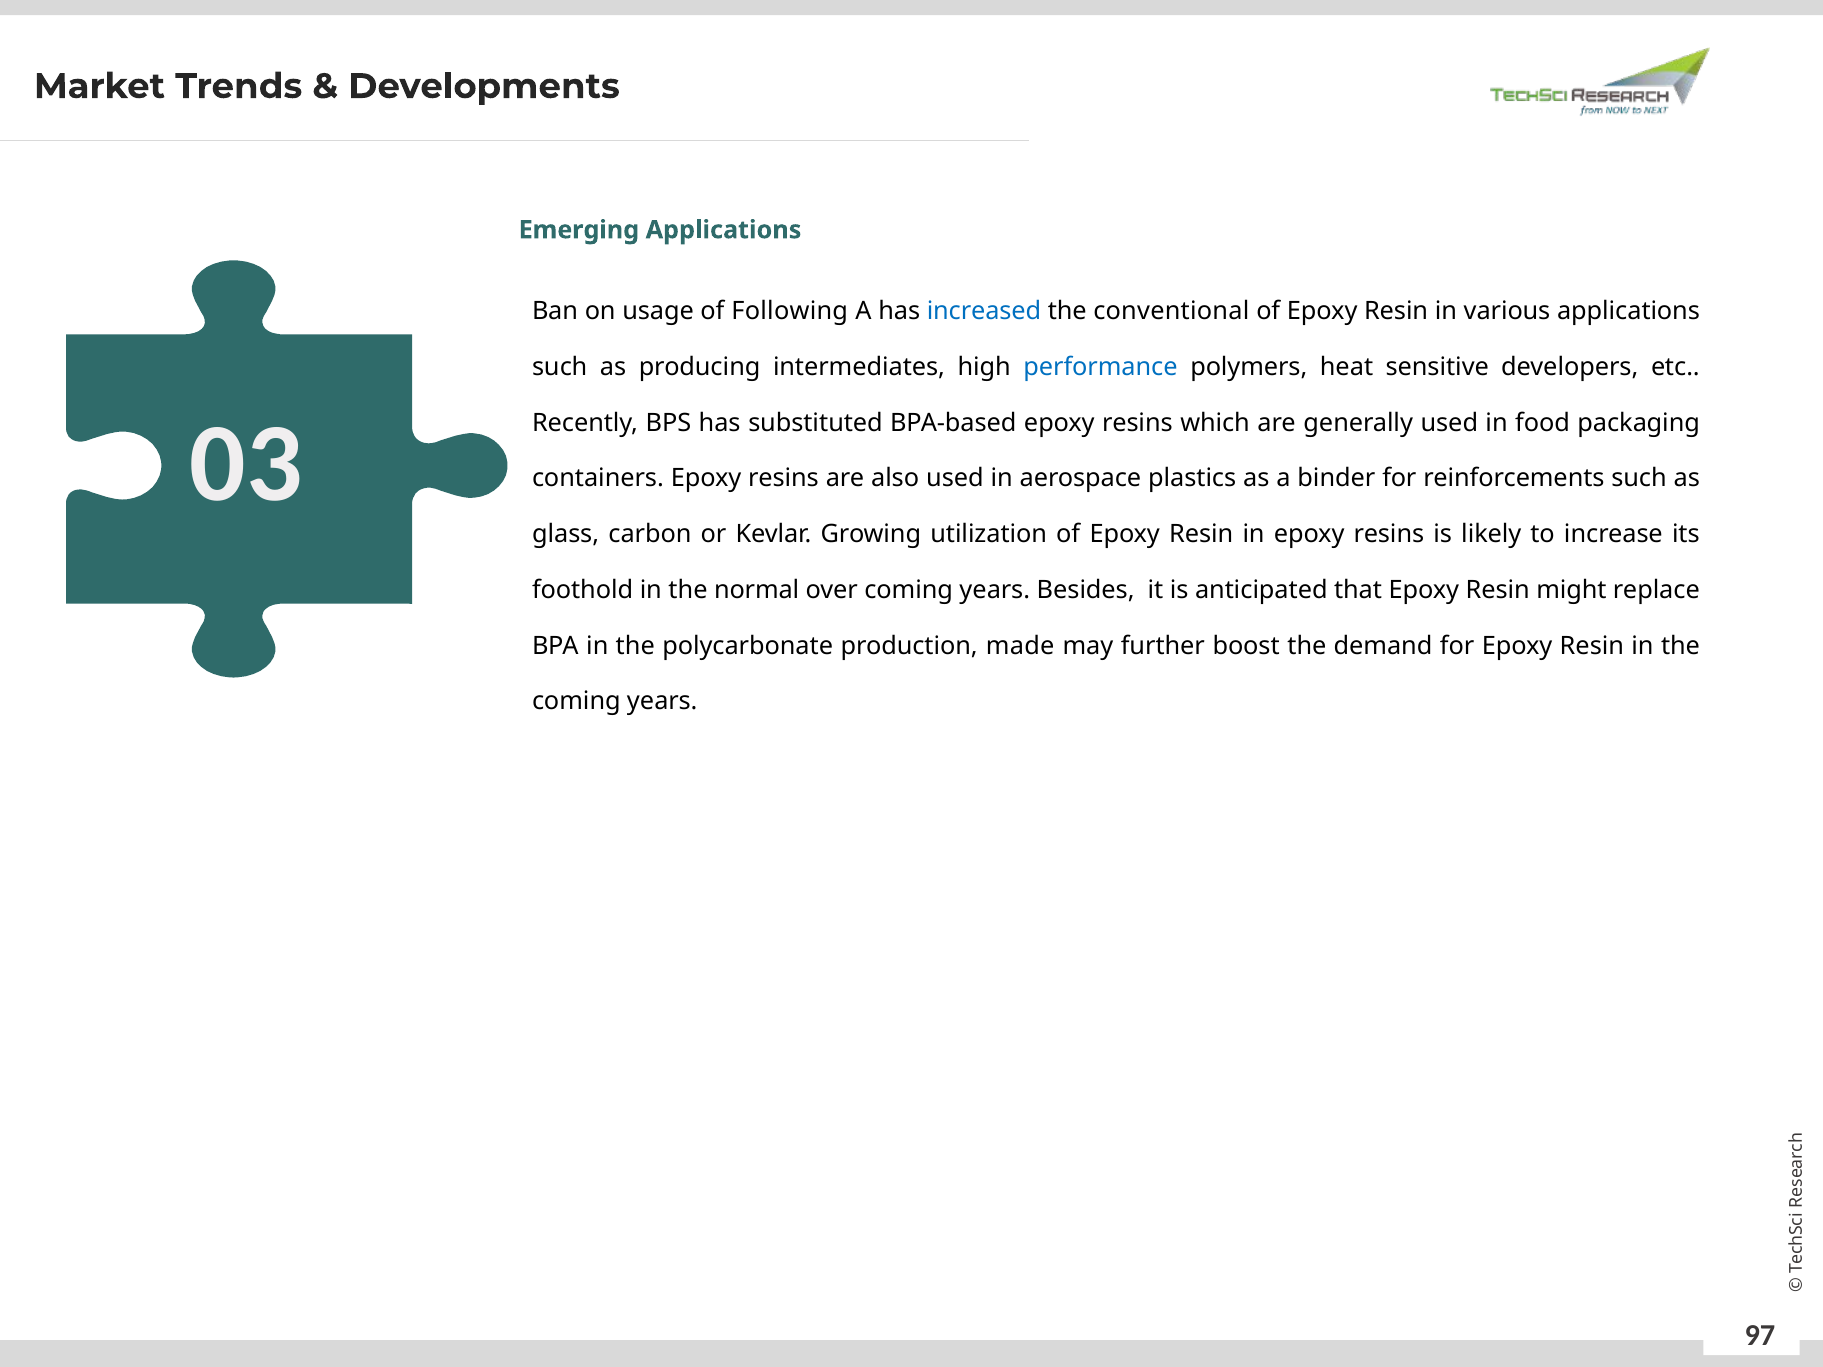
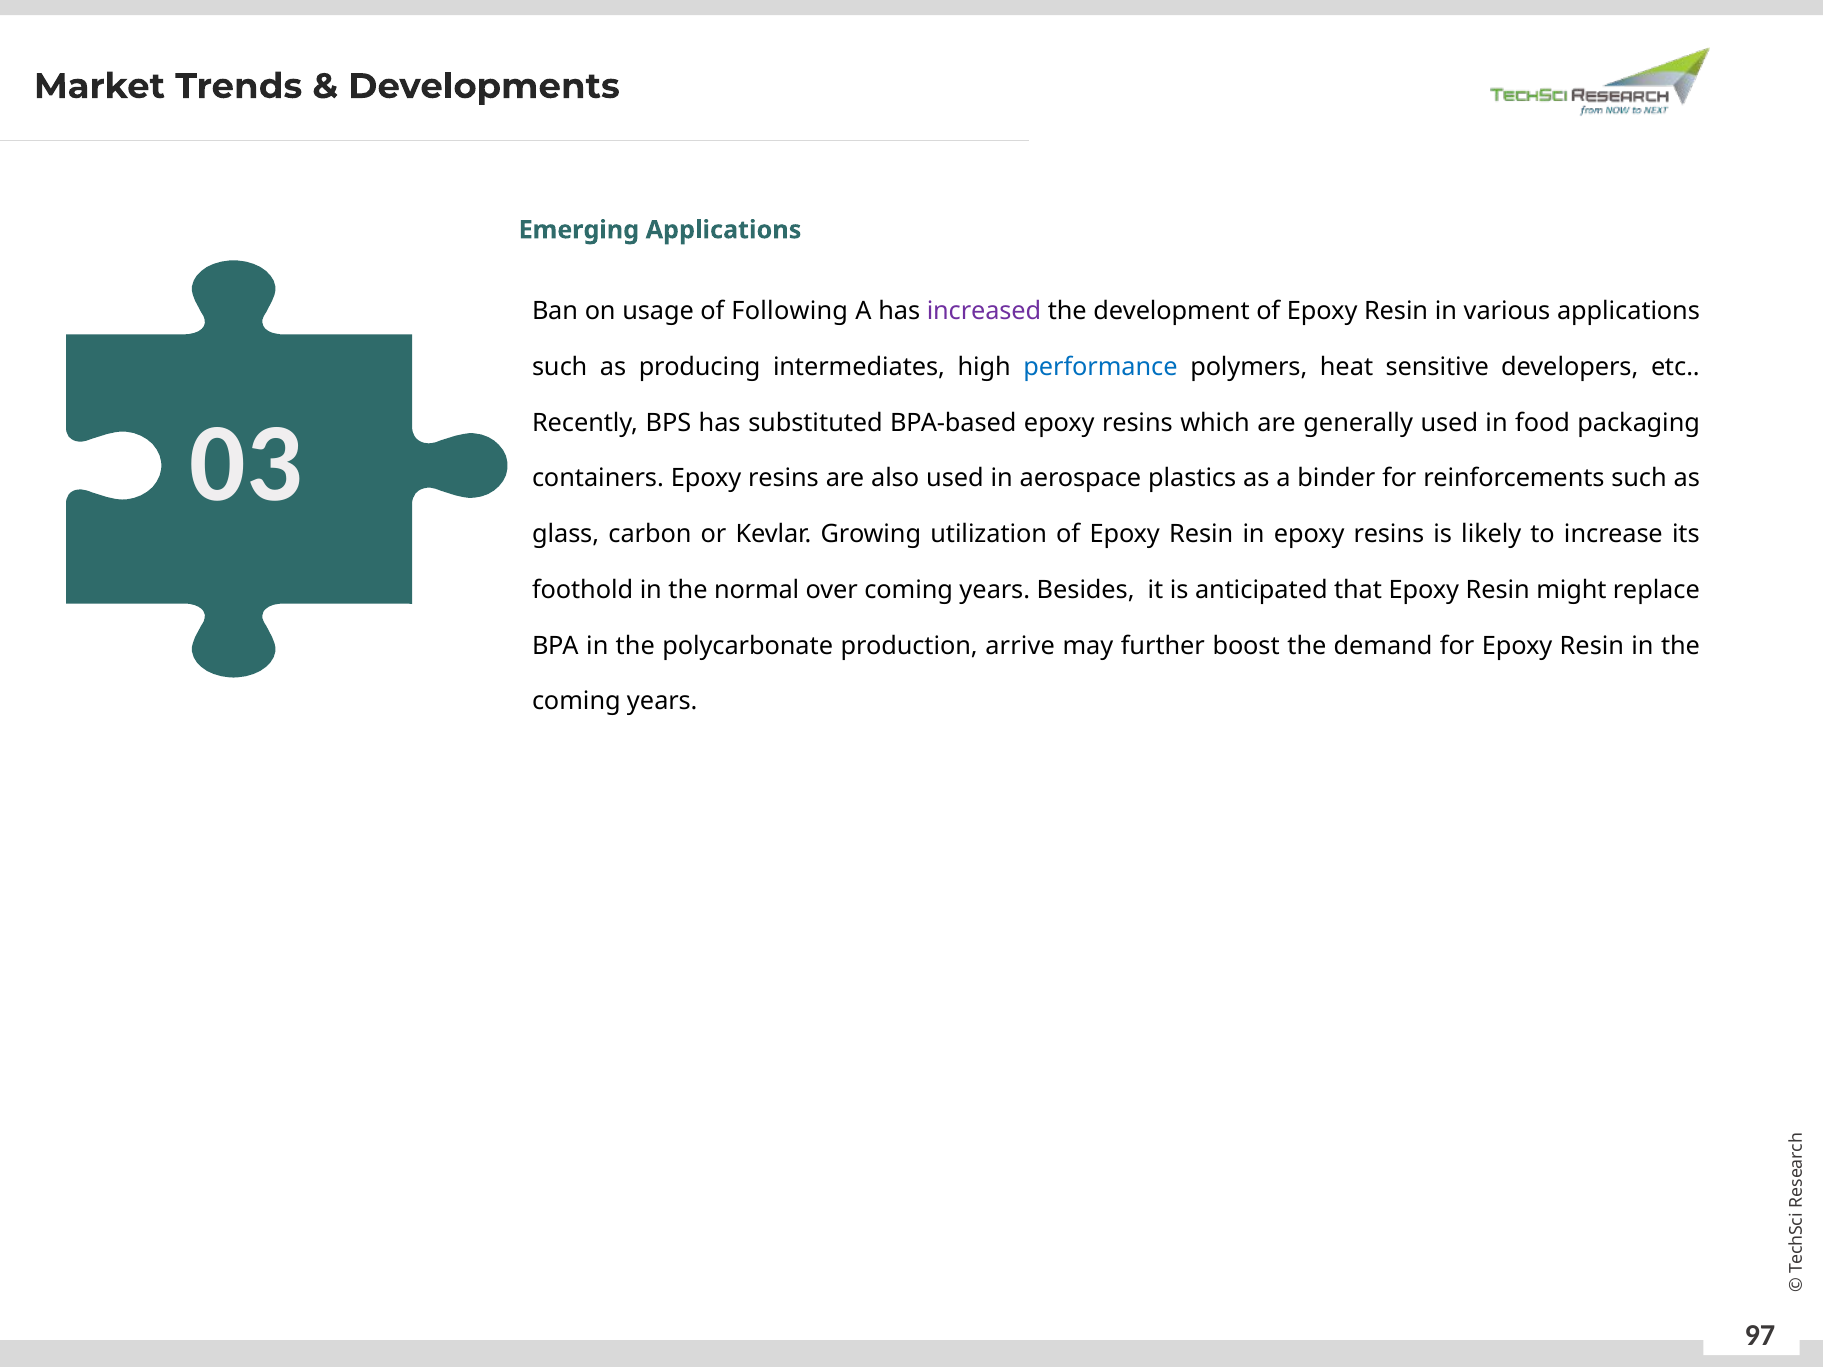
increased colour: blue -> purple
conventional: conventional -> development
made: made -> arrive
